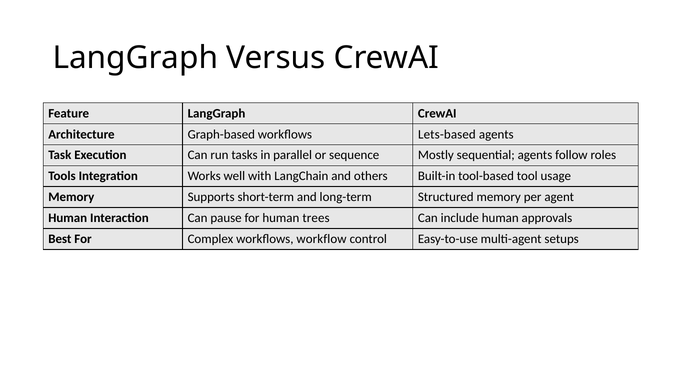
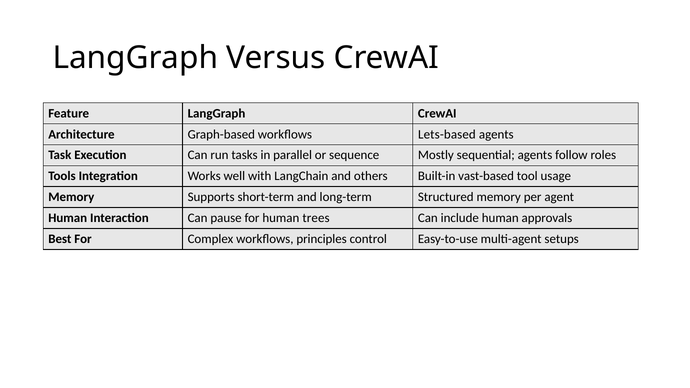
tool-based: tool-based -> vast-based
workflow: workflow -> principles
